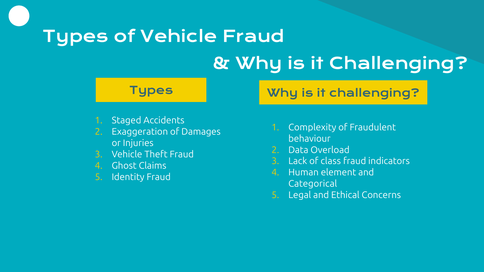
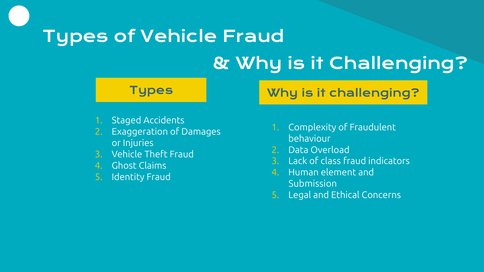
Categorical: Categorical -> Submission
